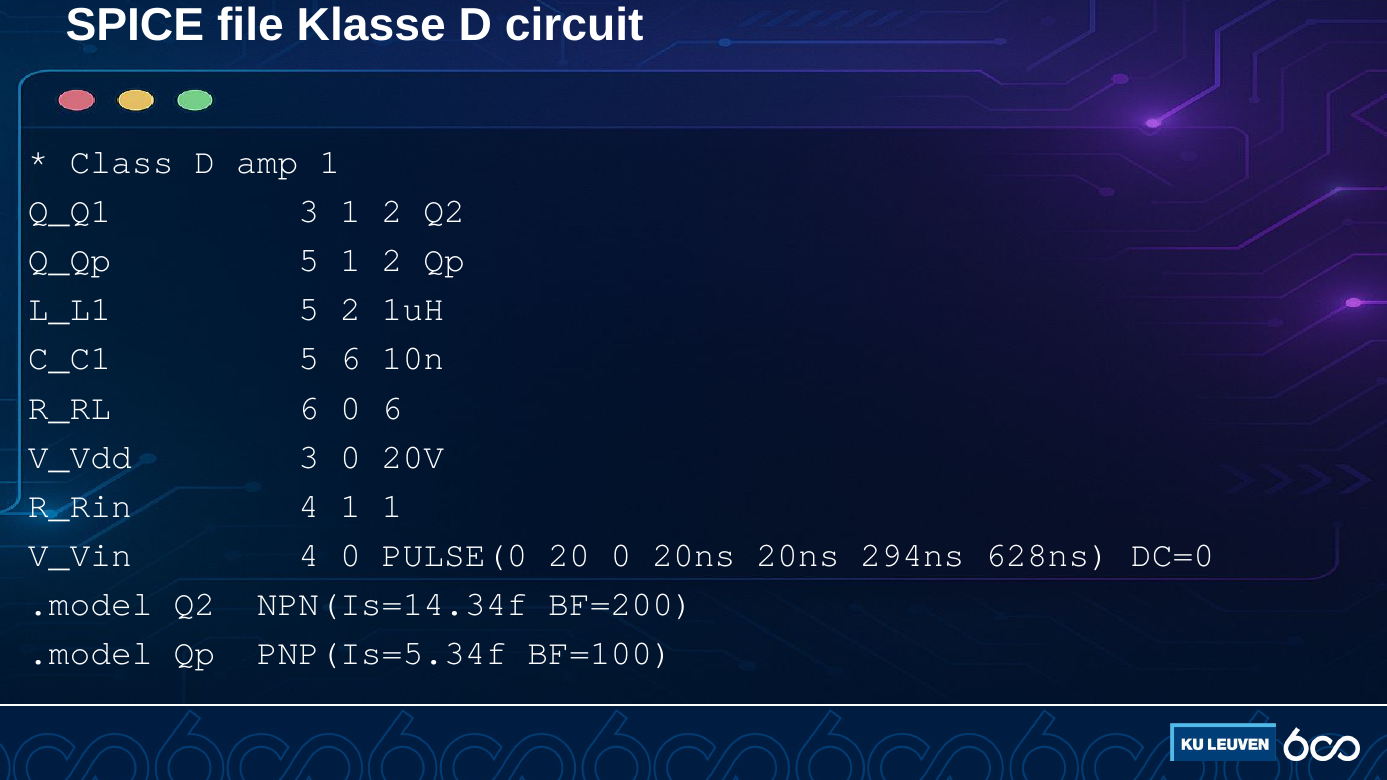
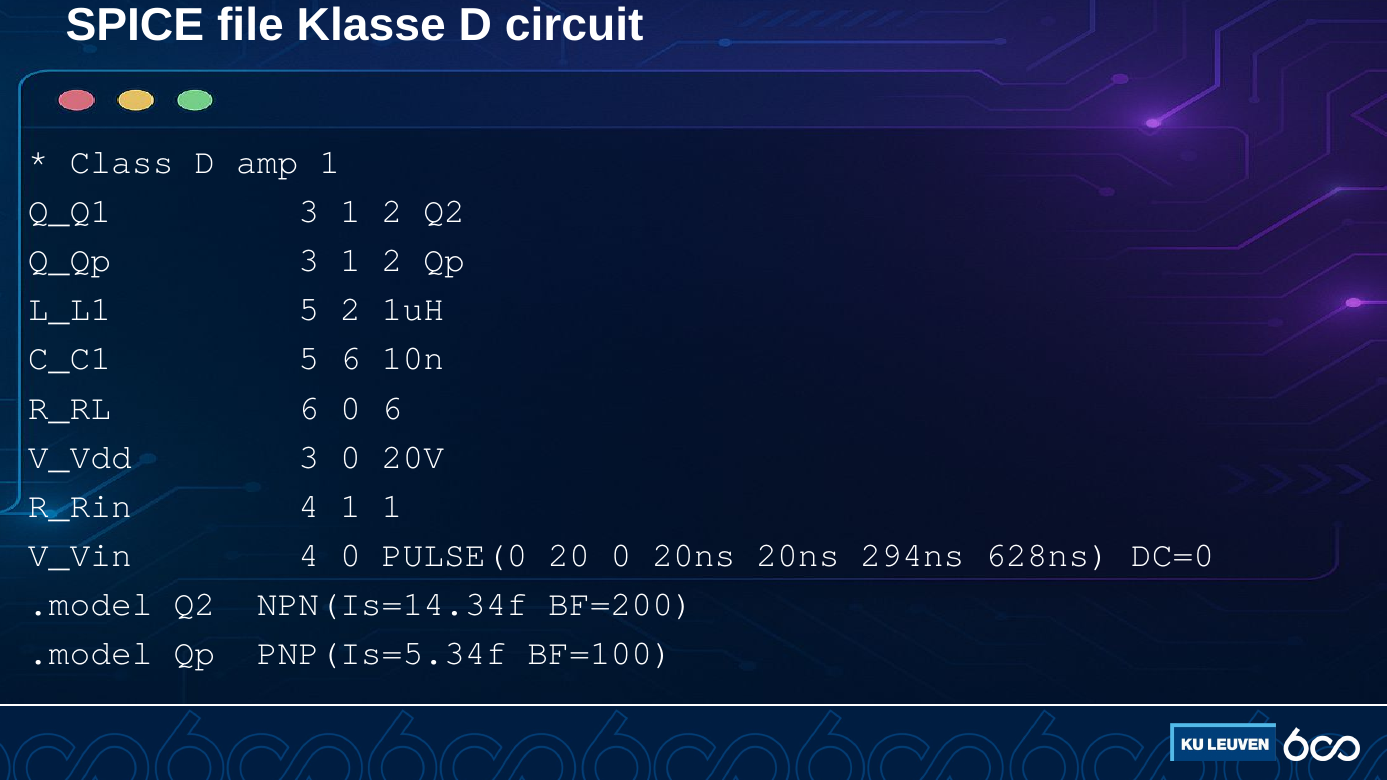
Q_Qp 5: 5 -> 3
